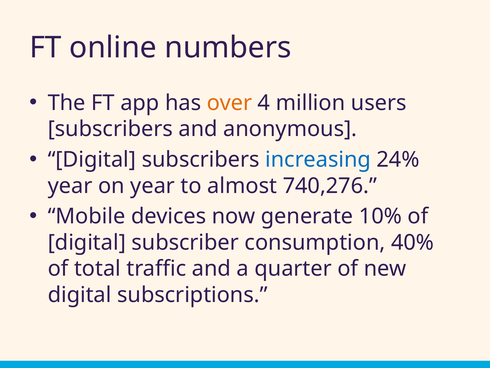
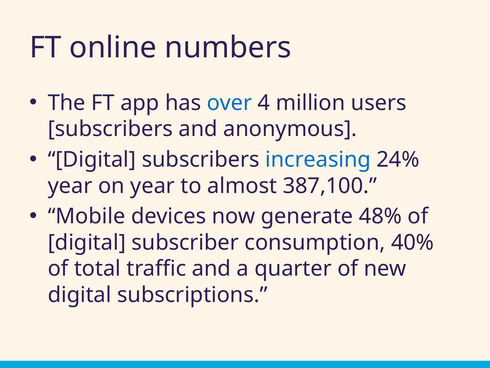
over colour: orange -> blue
740,276: 740,276 -> 387,100
10%: 10% -> 48%
